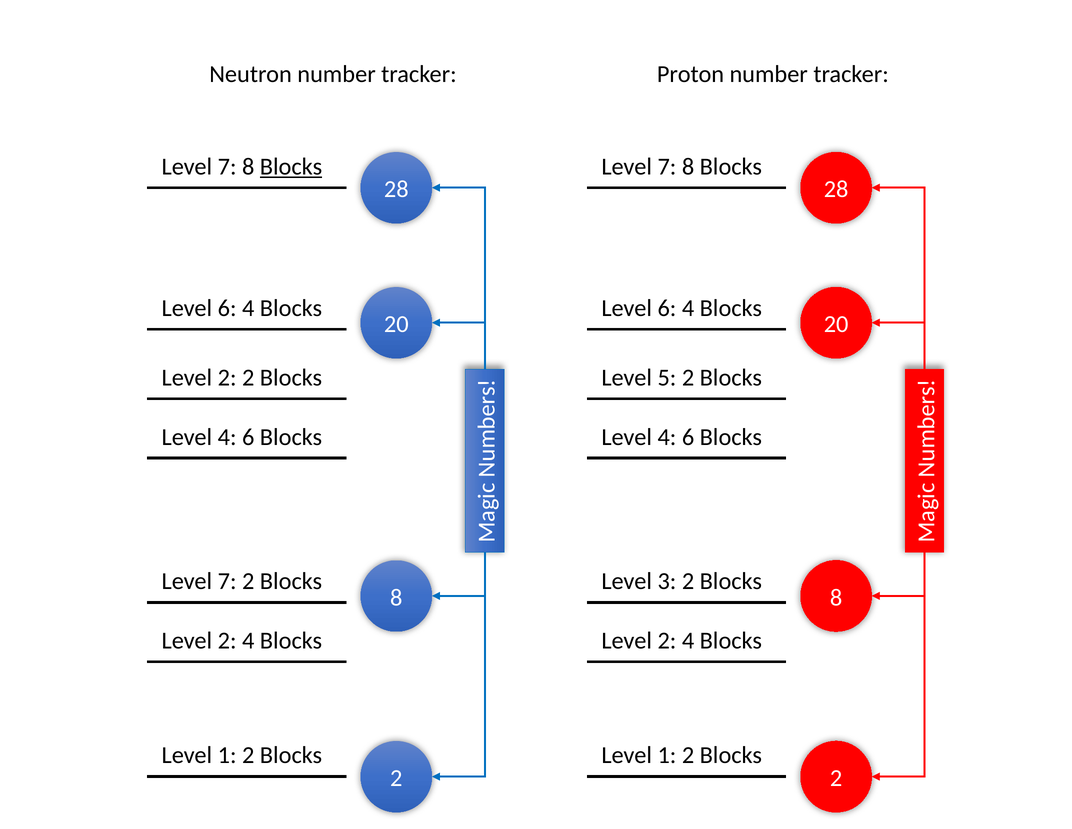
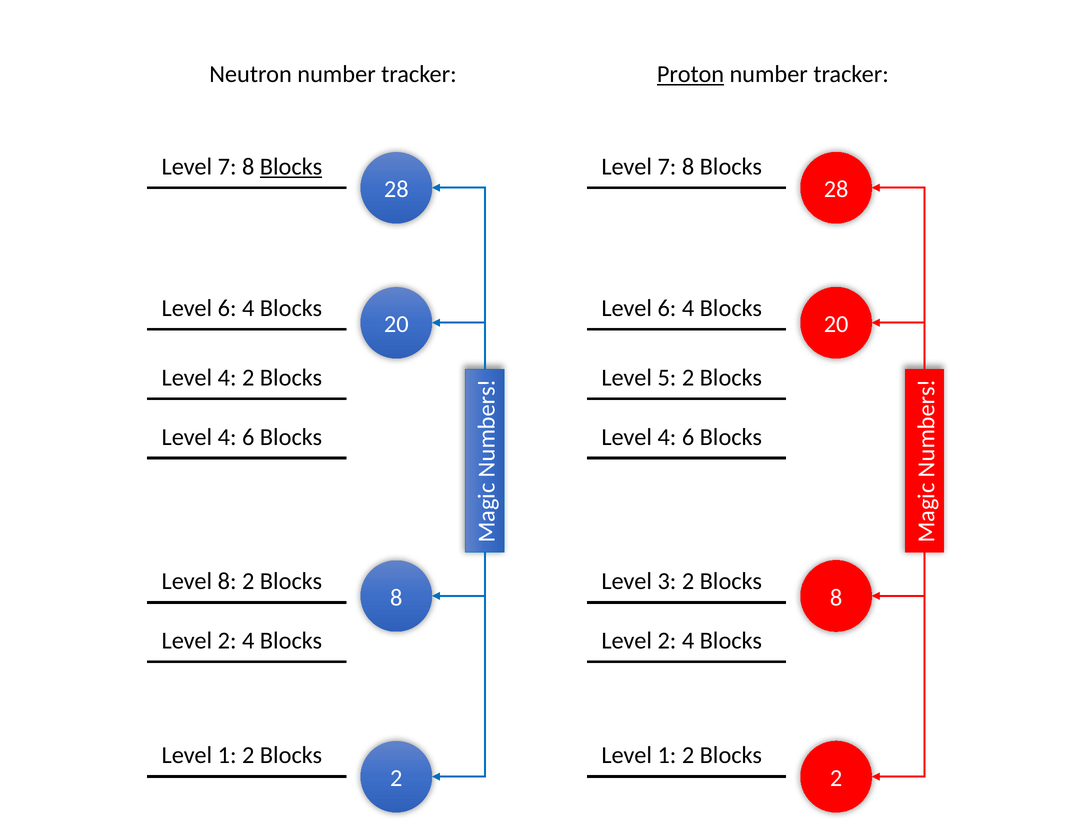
Proton underline: none -> present
2 at (227, 377): 2 -> 4
7 at (227, 581): 7 -> 8
